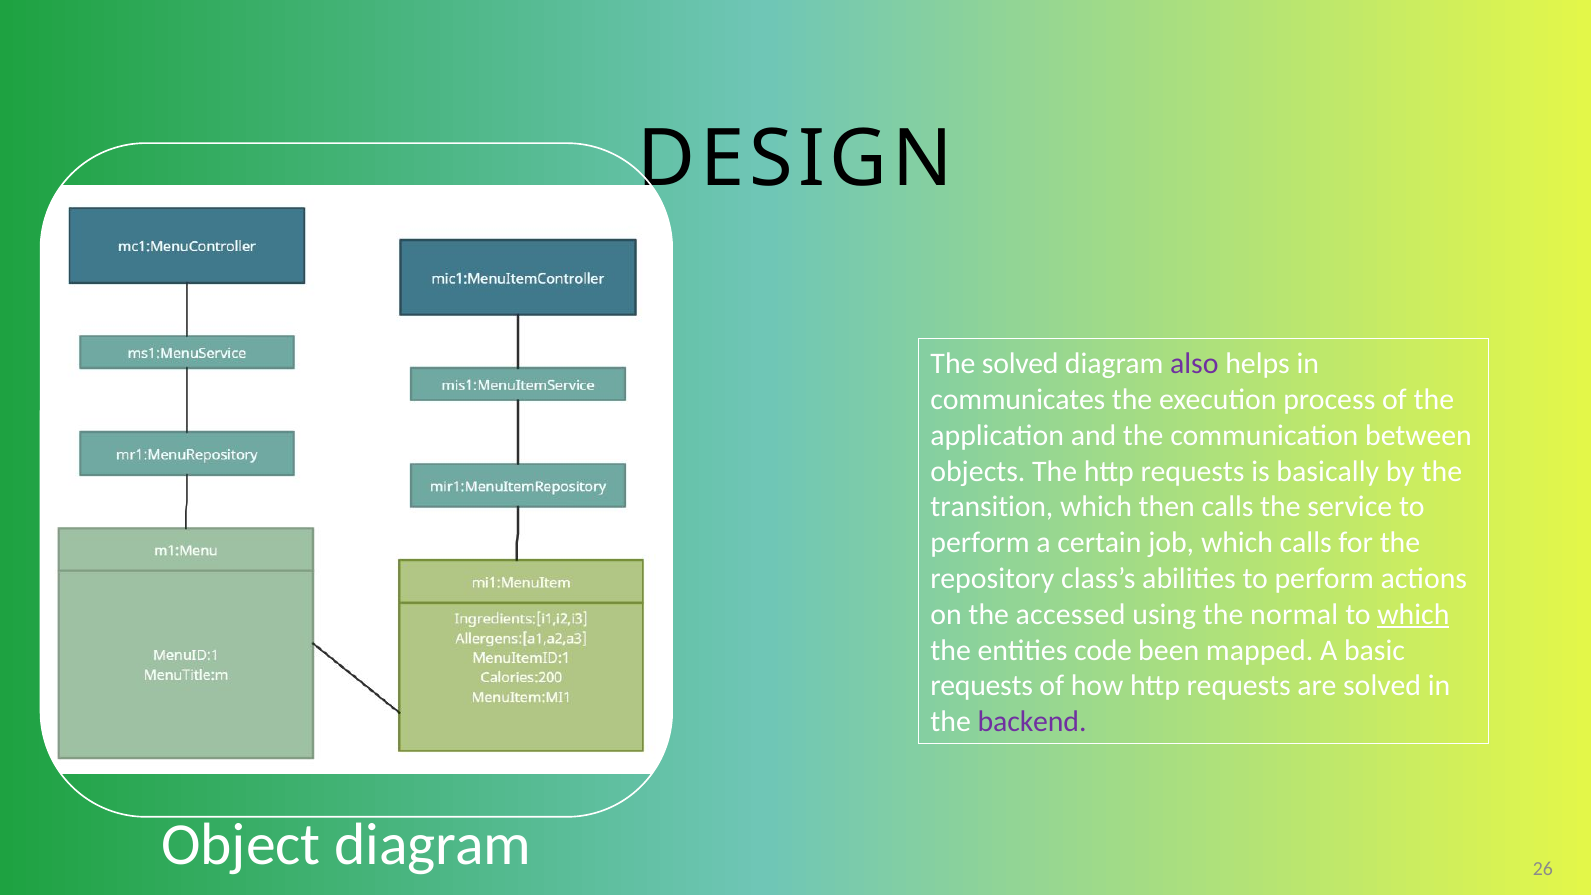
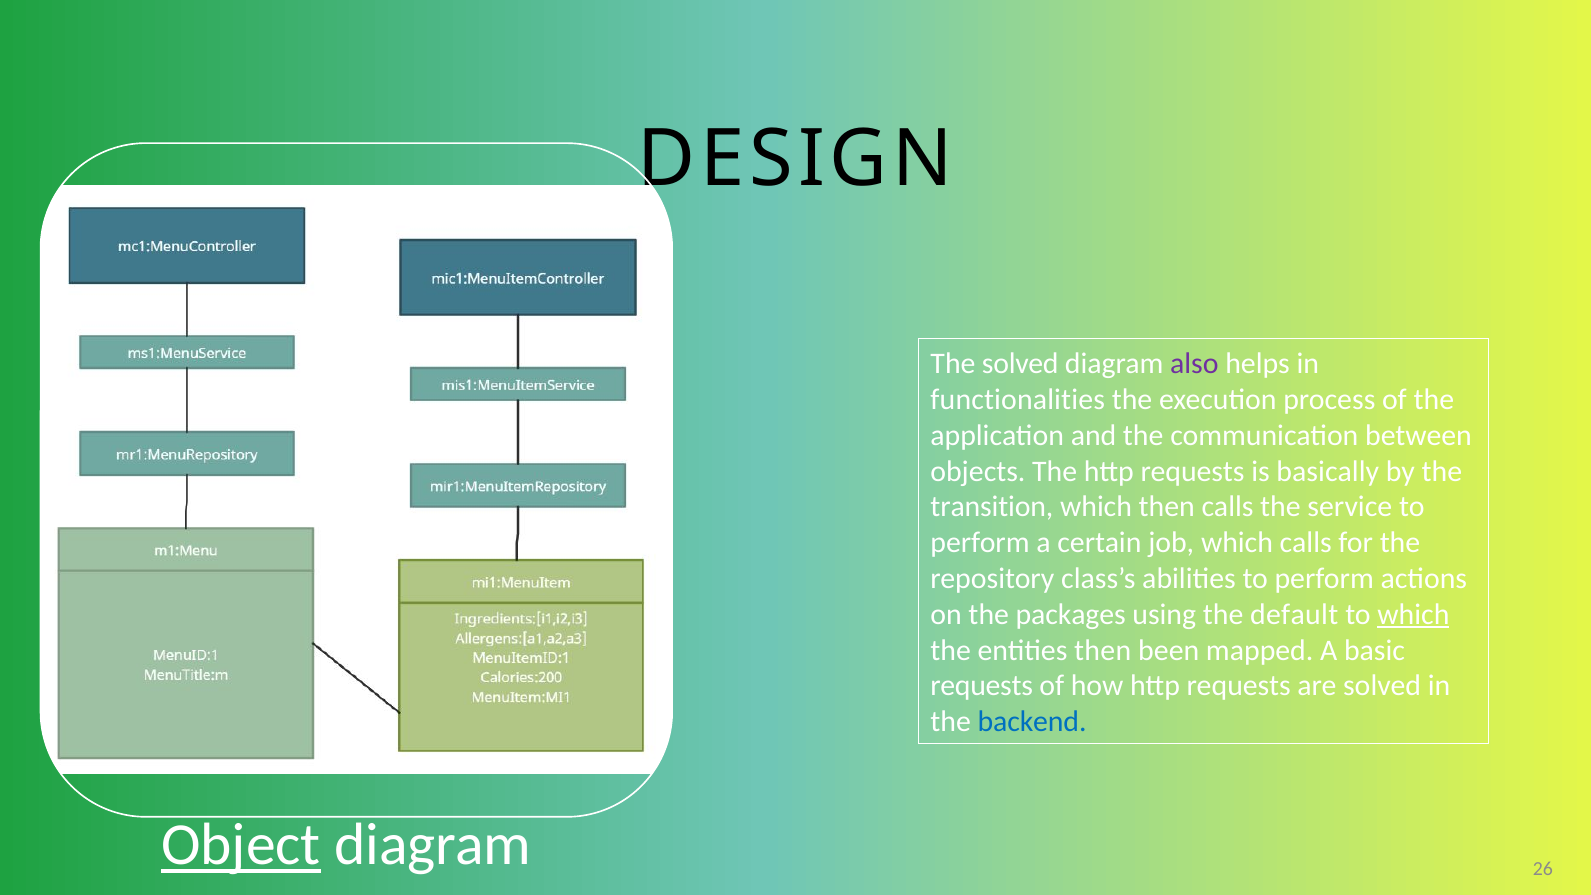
communicates: communicates -> functionalities
accessed: accessed -> packages
normal: normal -> default
entities code: code -> then
backend colour: purple -> blue
Object underline: none -> present
